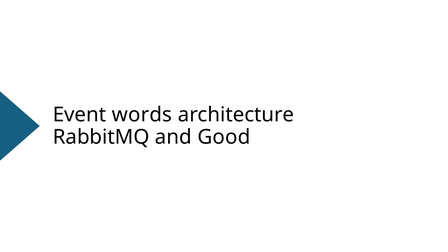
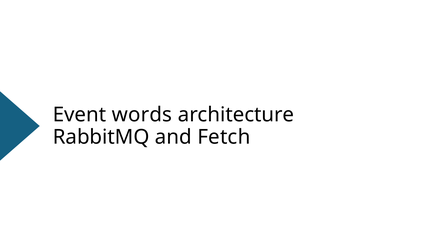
Good: Good -> Fetch
